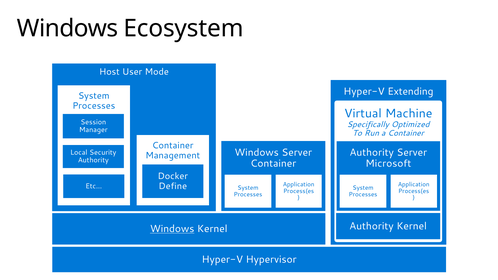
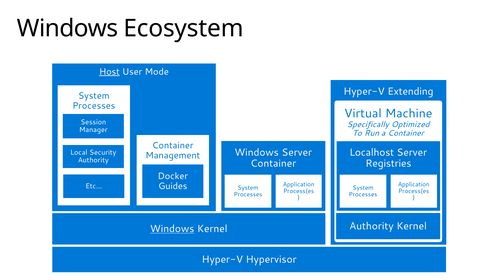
Host underline: none -> present
Authority at (372, 153): Authority -> Localhost
Microsoft: Microsoft -> Registries
Define: Define -> Guides
